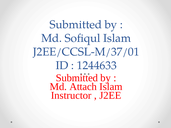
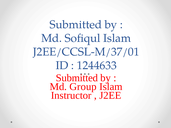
Attach: Attach -> Group
